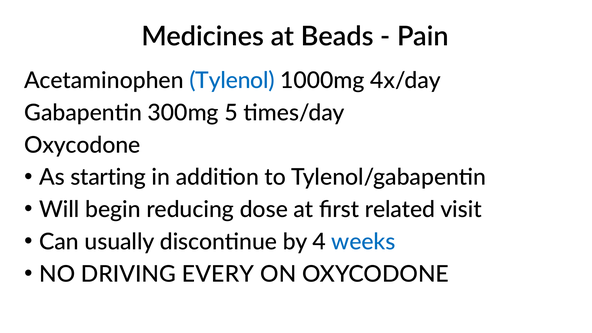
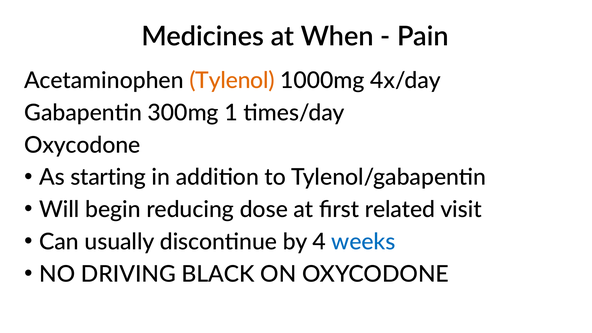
Beads: Beads -> When
Tylenol colour: blue -> orange
5: 5 -> 1
EVERY: EVERY -> BLACK
